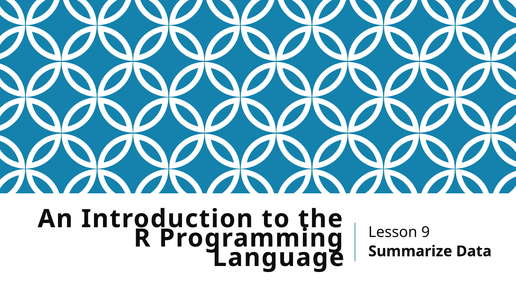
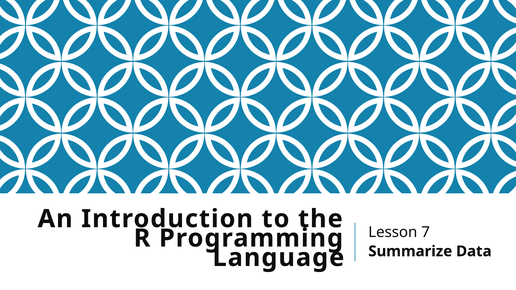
9: 9 -> 7
